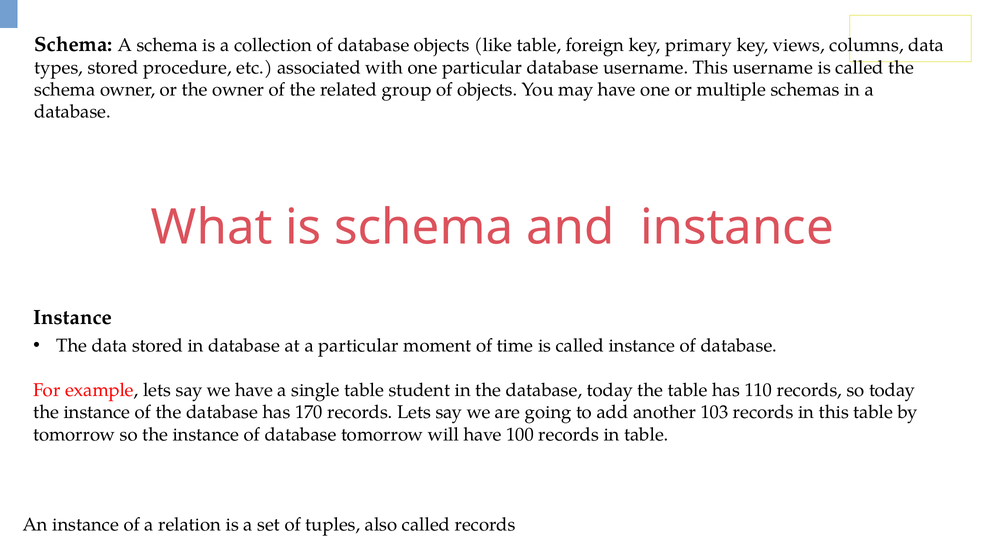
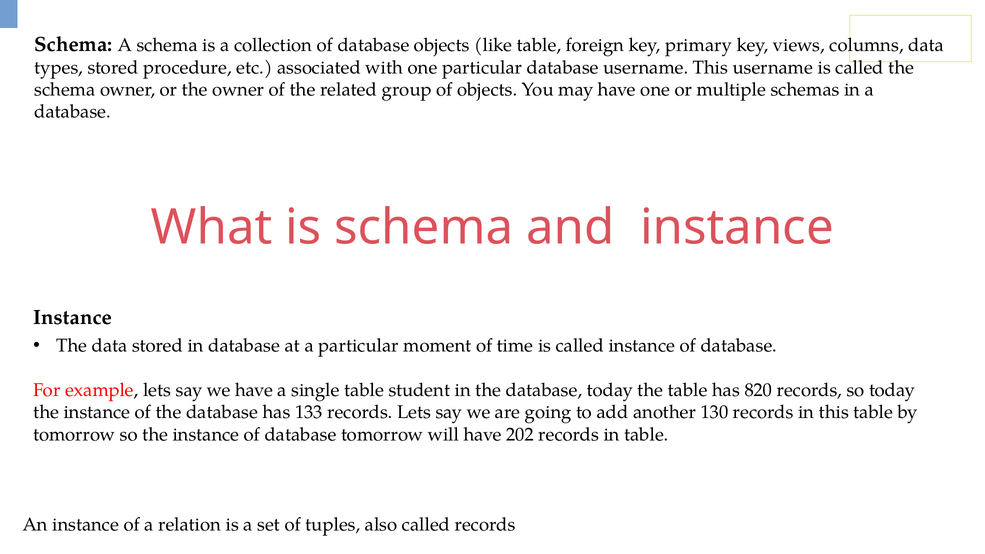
110: 110 -> 820
170: 170 -> 133
103: 103 -> 130
100: 100 -> 202
